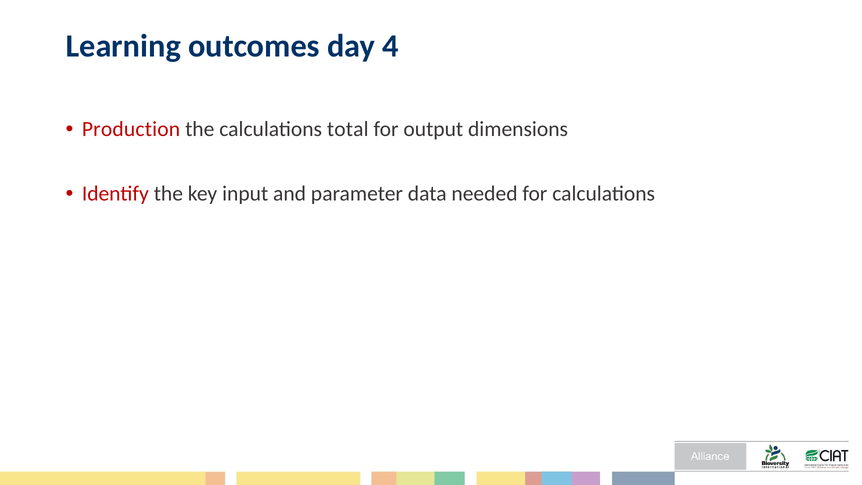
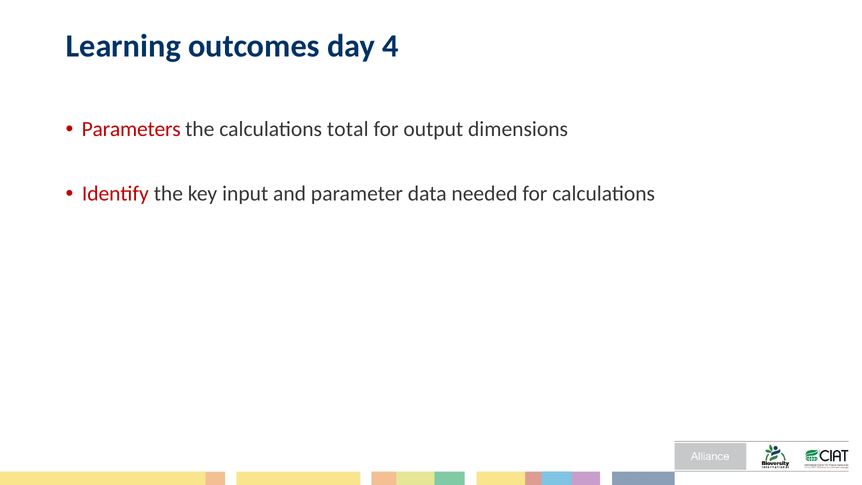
Production: Production -> Parameters
